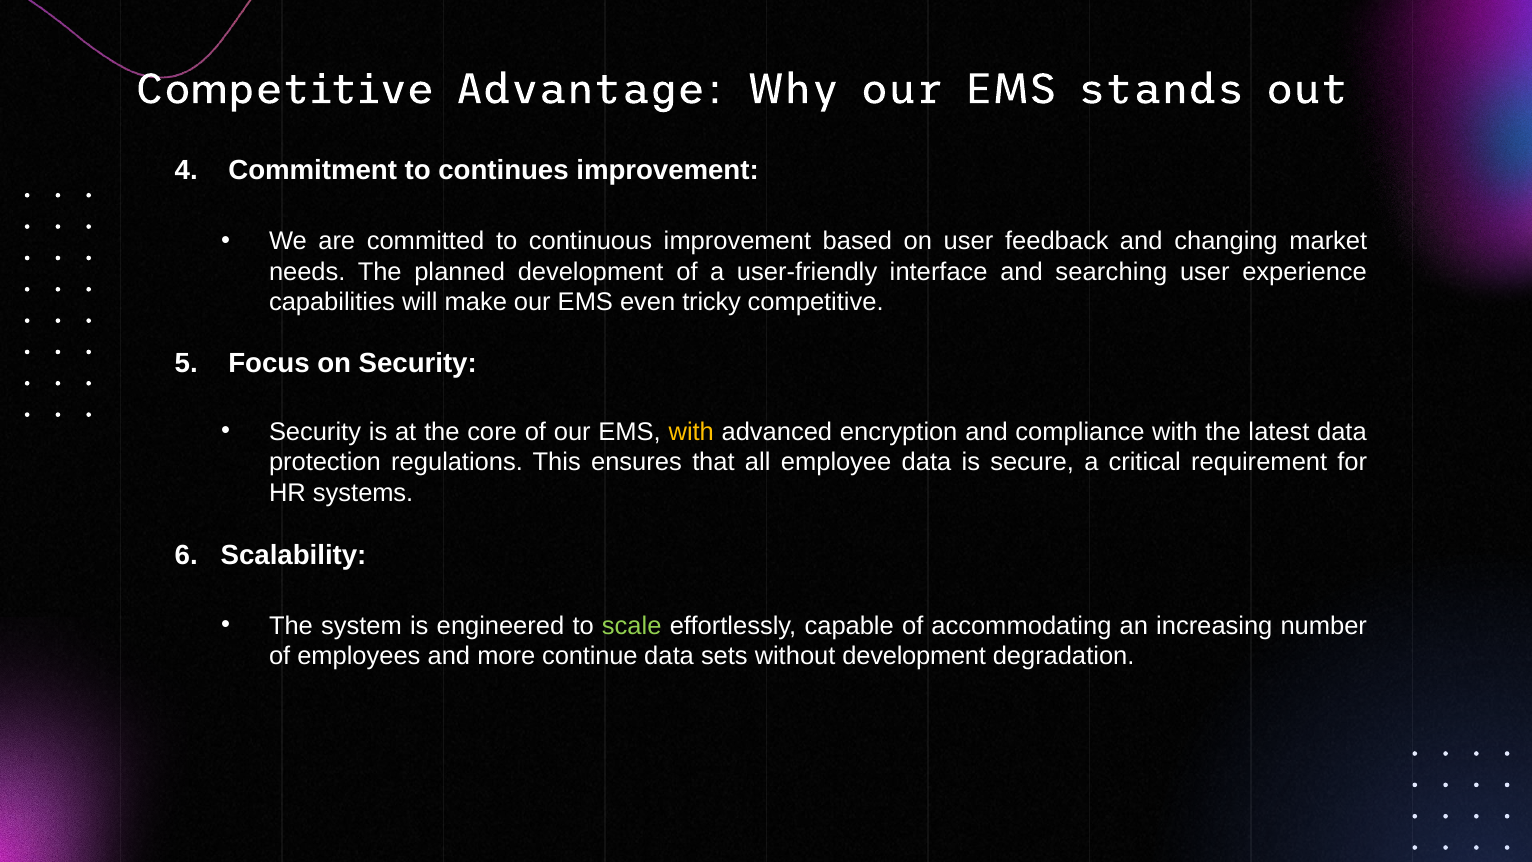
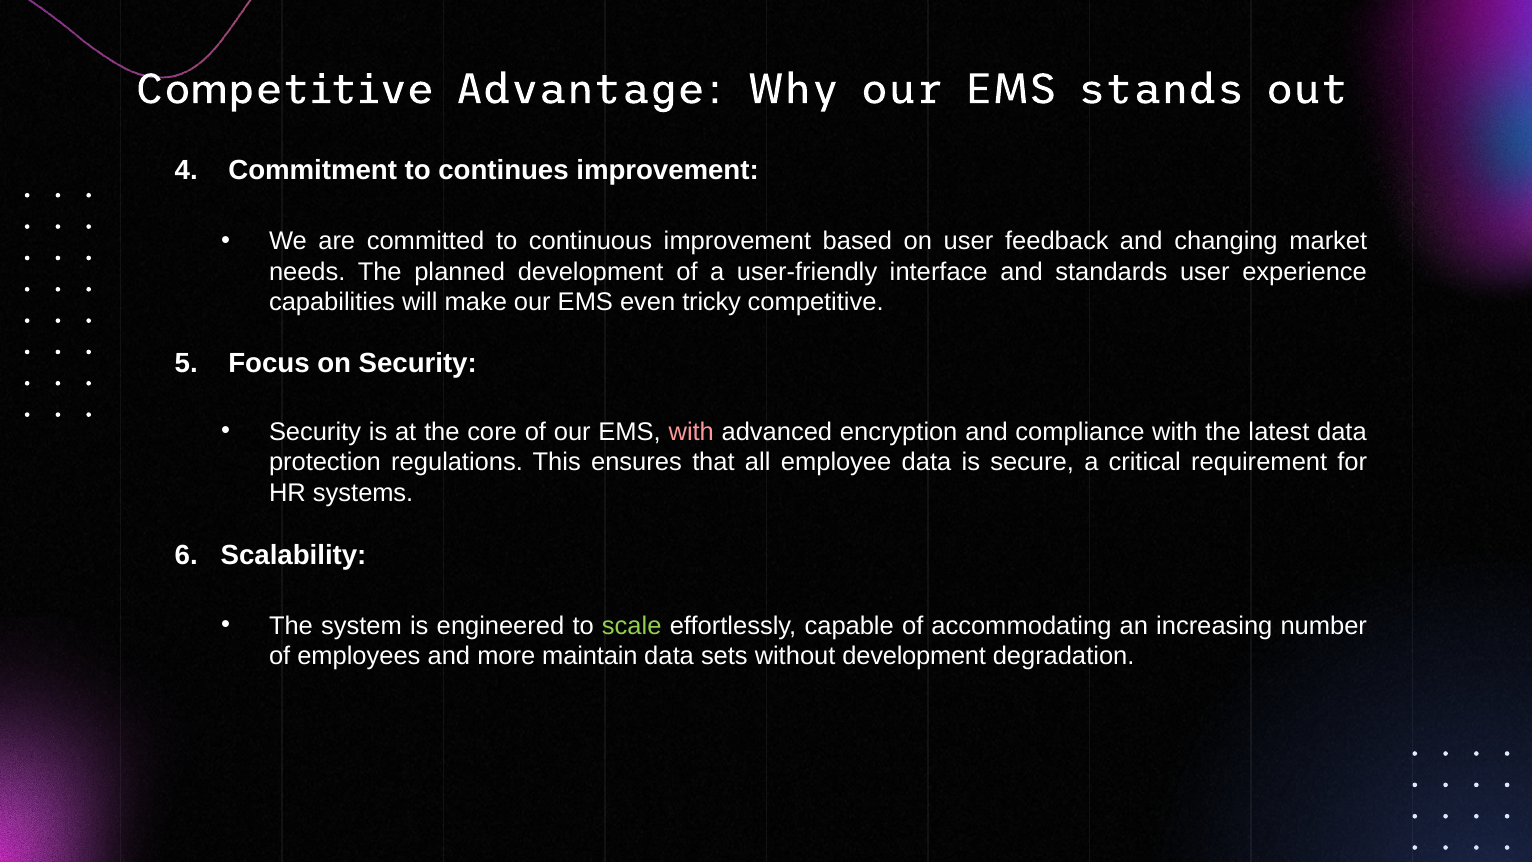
searching: searching -> standards
with at (691, 432) colour: yellow -> pink
continue: continue -> maintain
